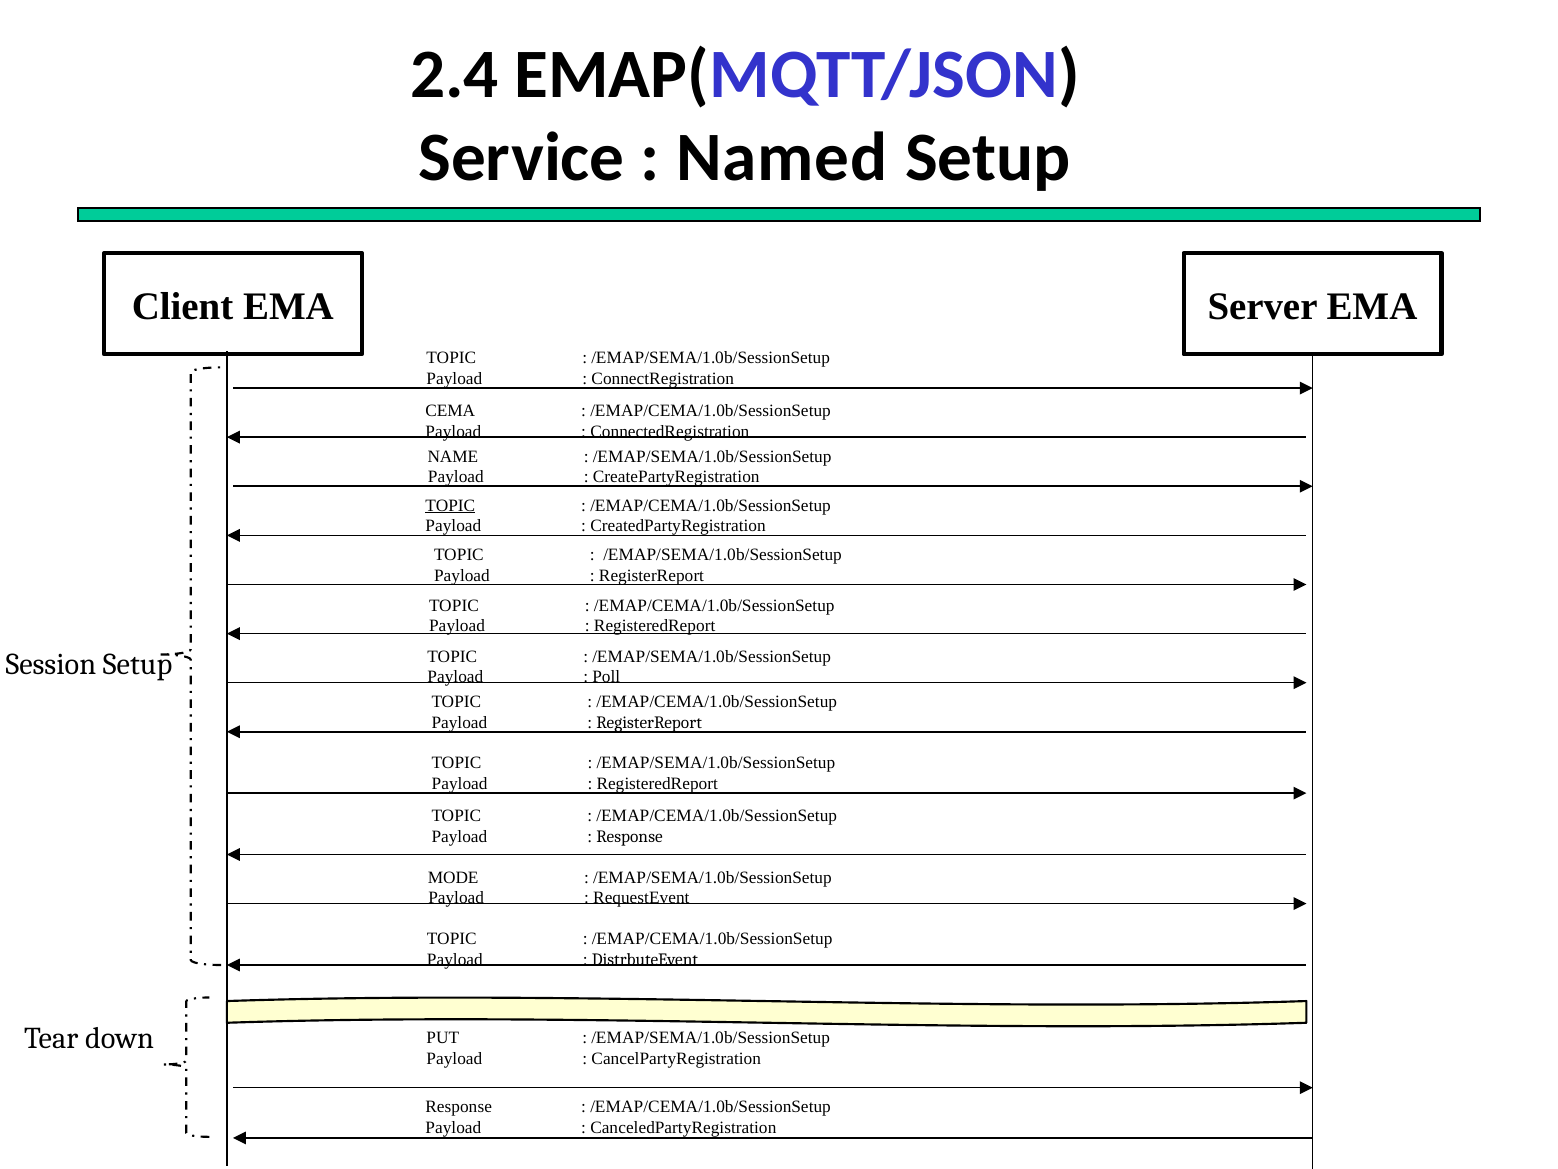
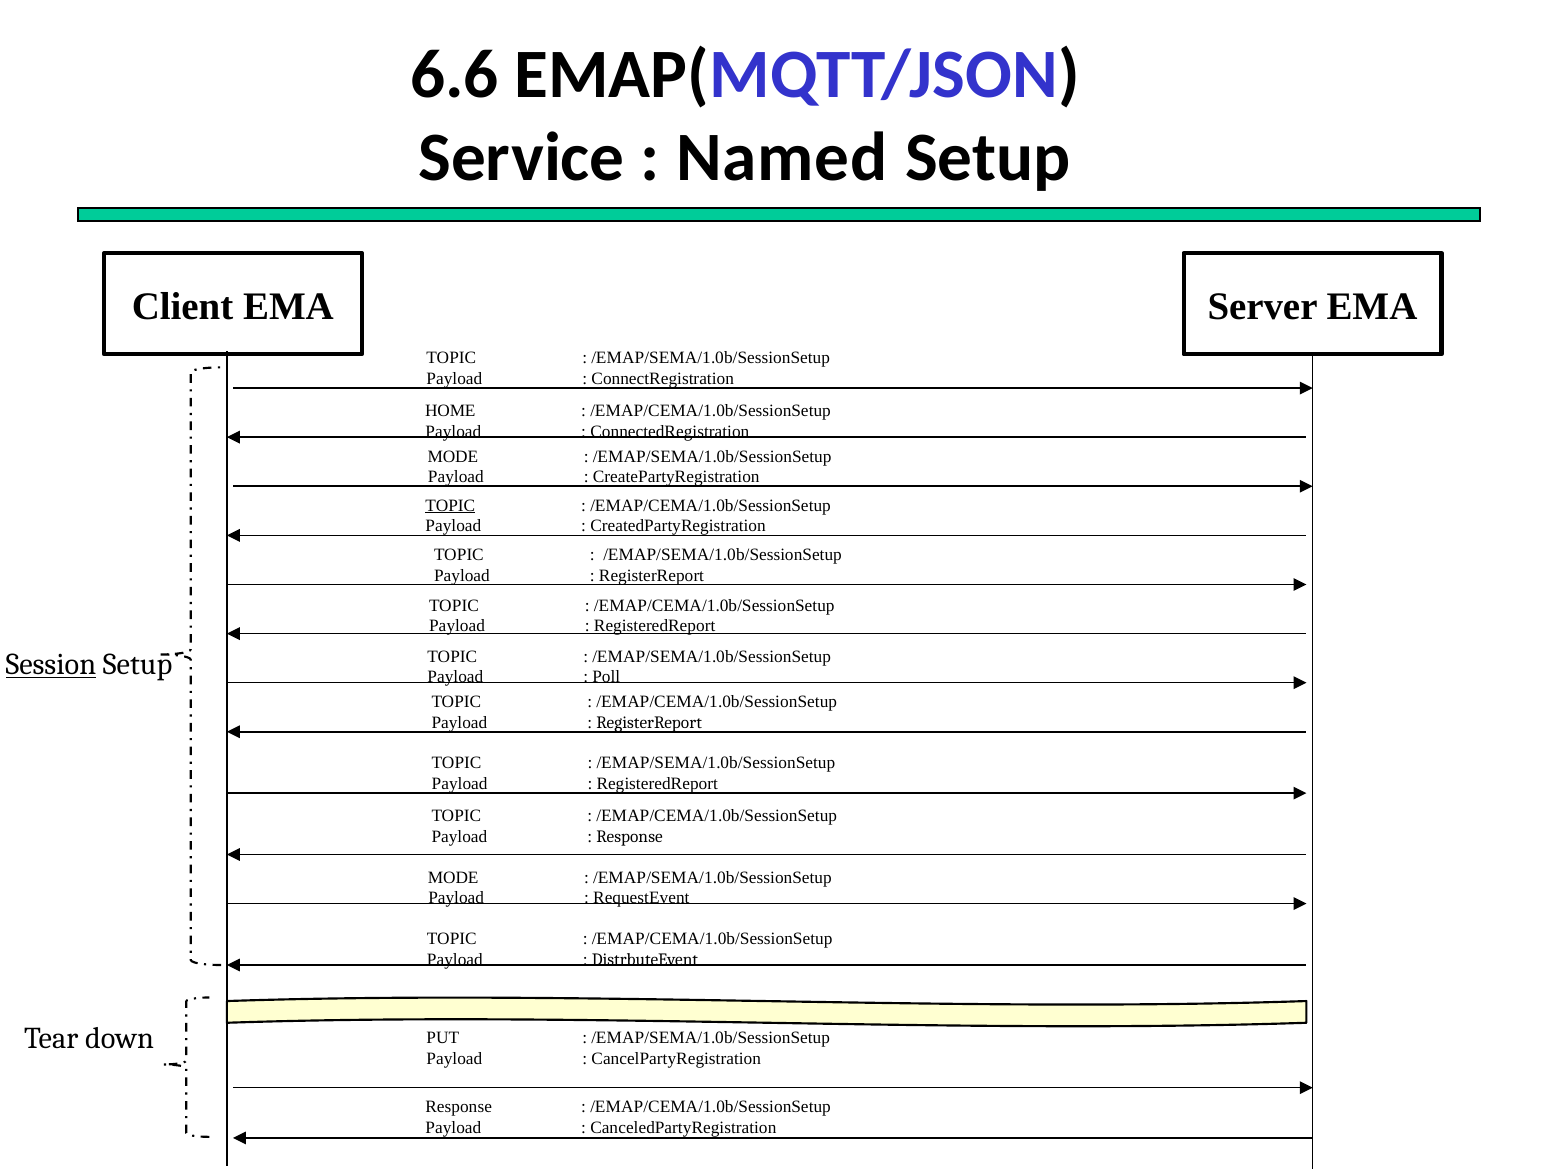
2.4: 2.4 -> 6.6
CEMA: CEMA -> HOME
NAME at (453, 456): NAME -> MODE
Session underline: none -> present
